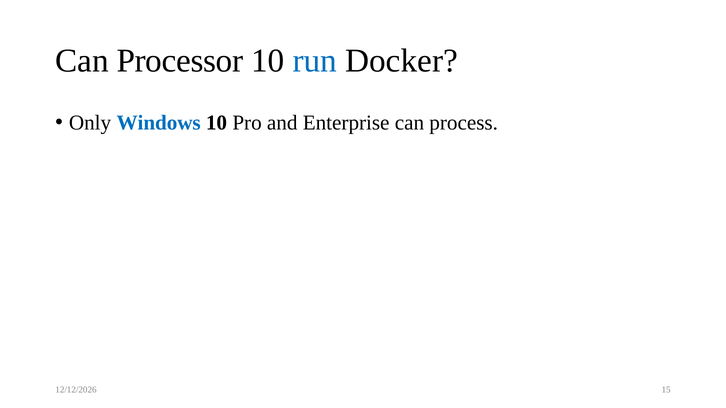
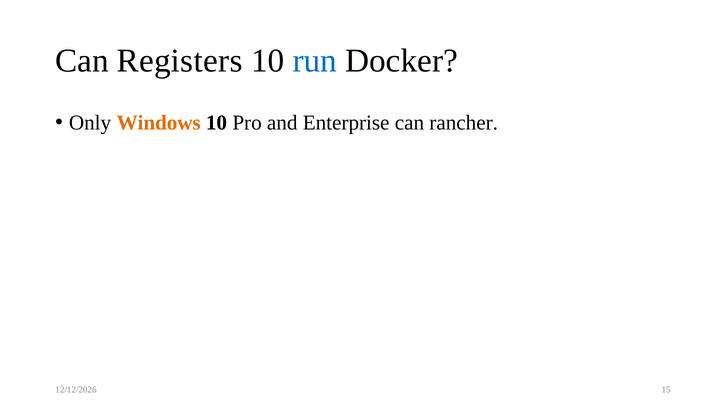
Processor: Processor -> Registers
Windows colour: blue -> orange
process: process -> rancher
